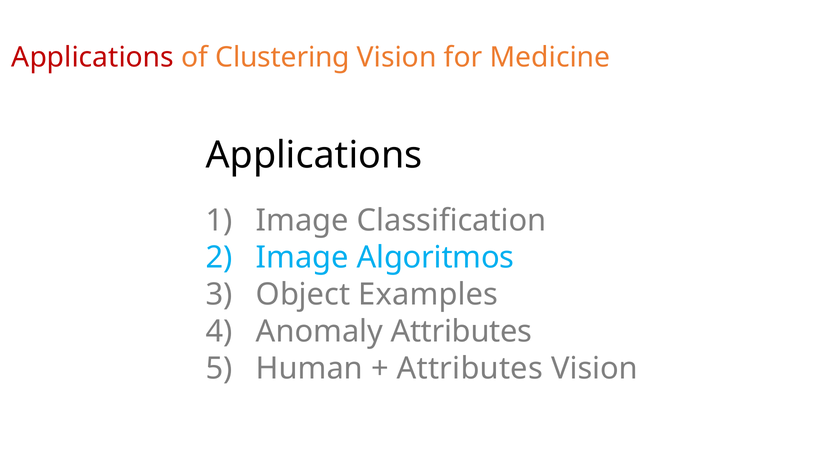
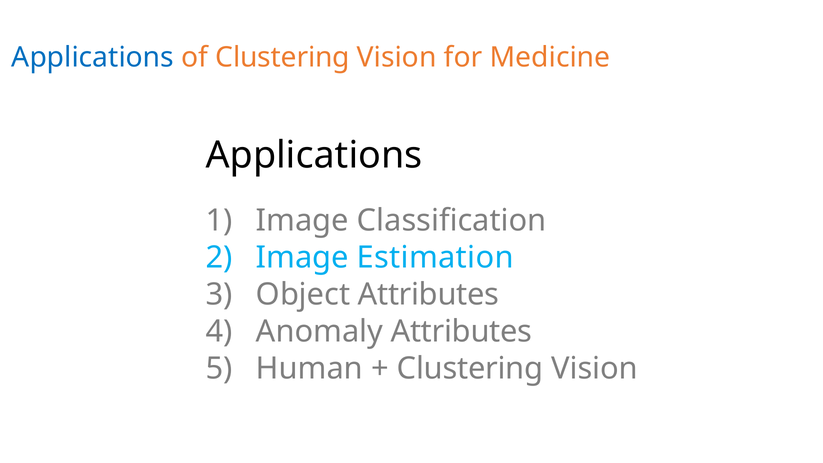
Applications at (93, 58) colour: red -> blue
Algoritmos: Algoritmos -> Estimation
Object Examples: Examples -> Attributes
Attributes at (470, 369): Attributes -> Clustering
